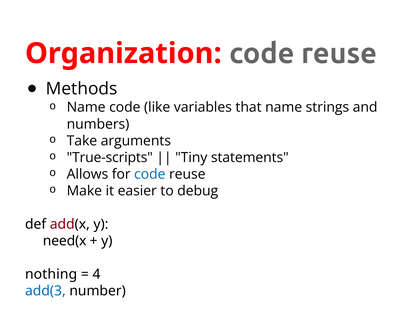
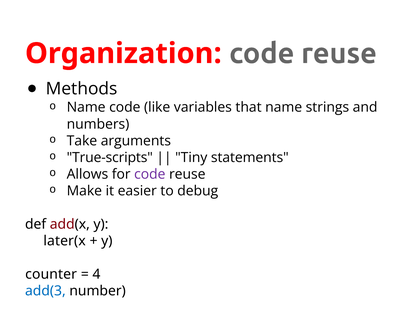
code at (150, 174) colour: blue -> purple
need(x: need(x -> later(x
nothing: nothing -> counter
